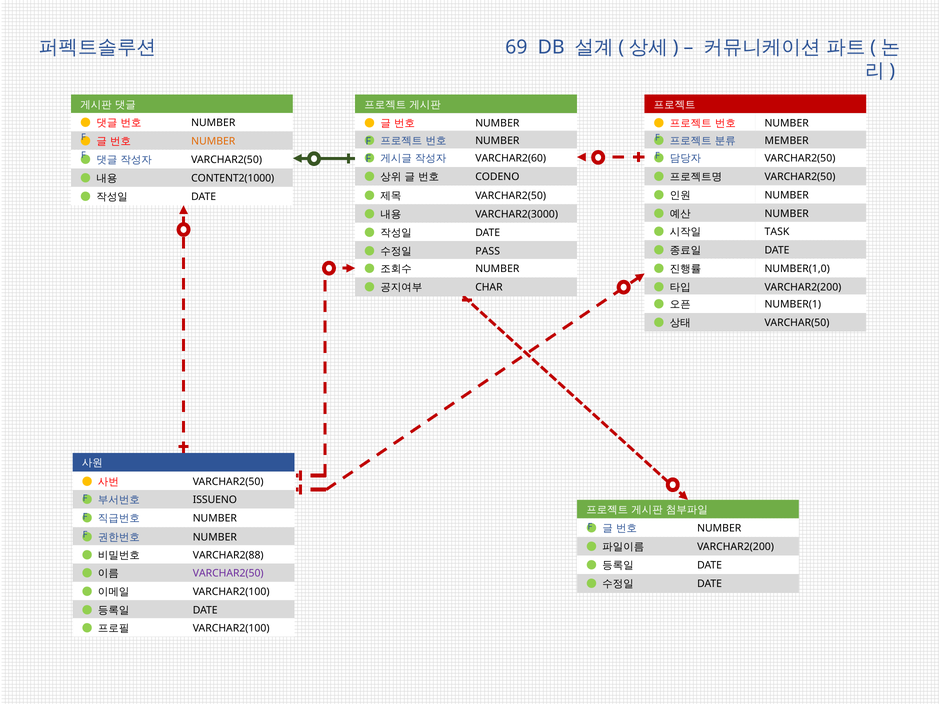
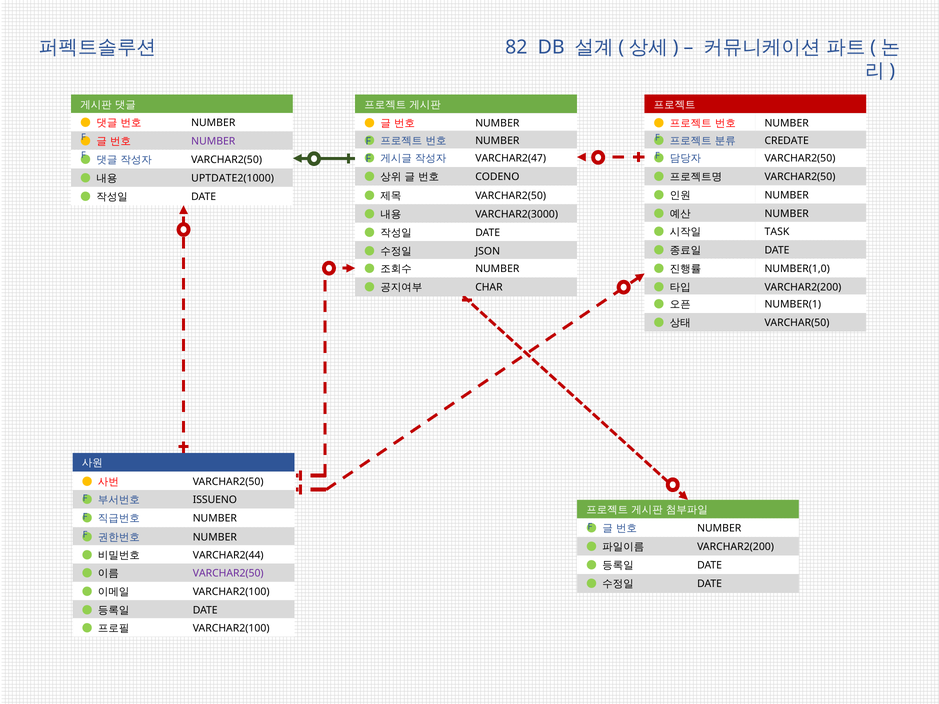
69: 69 -> 82
MEMBER: MEMBER -> CREDATE
NUMBER at (213, 141) colour: orange -> purple
VARCHAR2(60: VARCHAR2(60 -> VARCHAR2(47
CONTENT2(1000: CONTENT2(1000 -> UPTDATE2(1000
PASS: PASS -> JSON
VARCHAR2(88: VARCHAR2(88 -> VARCHAR2(44
